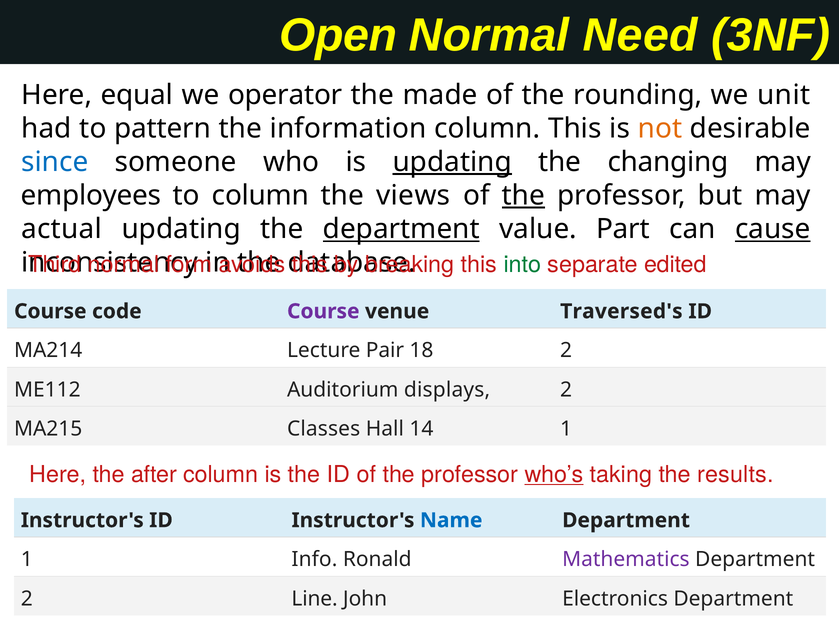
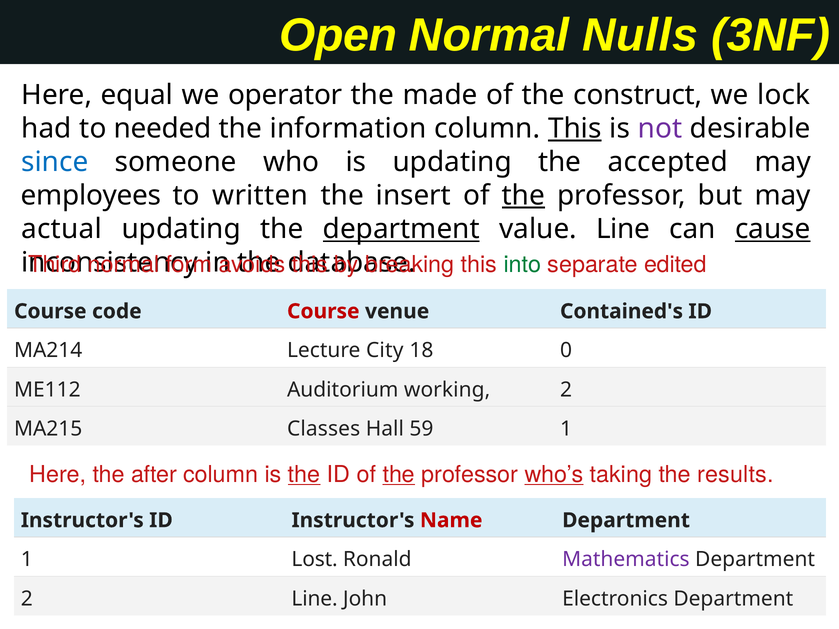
Need: Need -> Nulls
rounding: rounding -> construct
unit: unit -> lock
pattern: pattern -> needed
This at (575, 129) underline: none -> present
not colour: orange -> purple
updating at (452, 162) underline: present -> none
changing: changing -> accepted
to column: column -> written
views: views -> insert
value Part: Part -> Line
Course at (323, 311) colour: purple -> red
Traversed's: Traversed's -> Contained's
Pair: Pair -> City
18 2: 2 -> 0
displays: displays -> working
14: 14 -> 59
the at (304, 475) underline: none -> present
the at (399, 475) underline: none -> present
Name colour: blue -> red
Info: Info -> Lost
